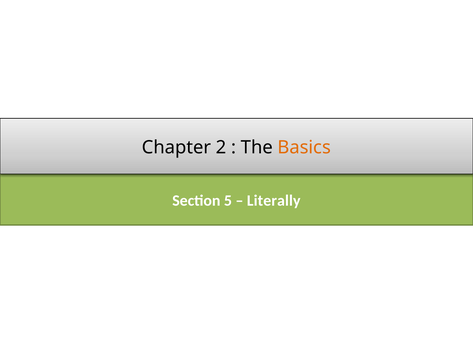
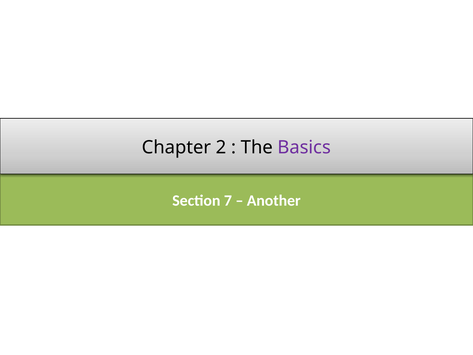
Basics colour: orange -> purple
5: 5 -> 7
Literally: Literally -> Another
